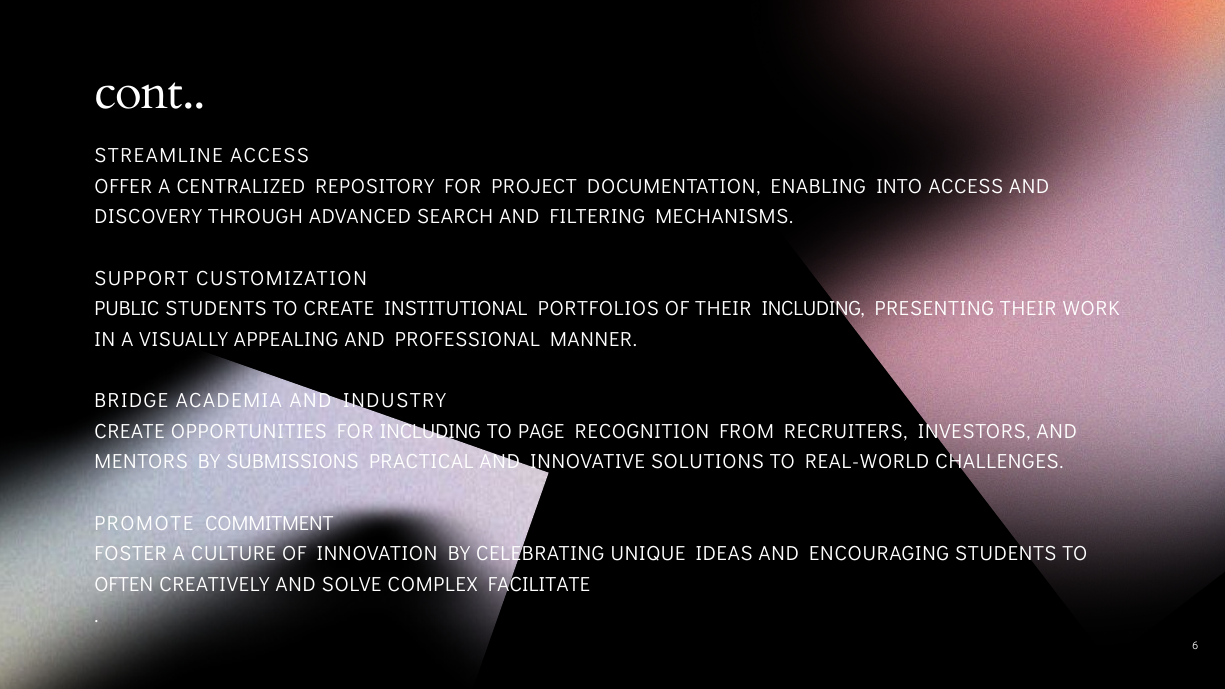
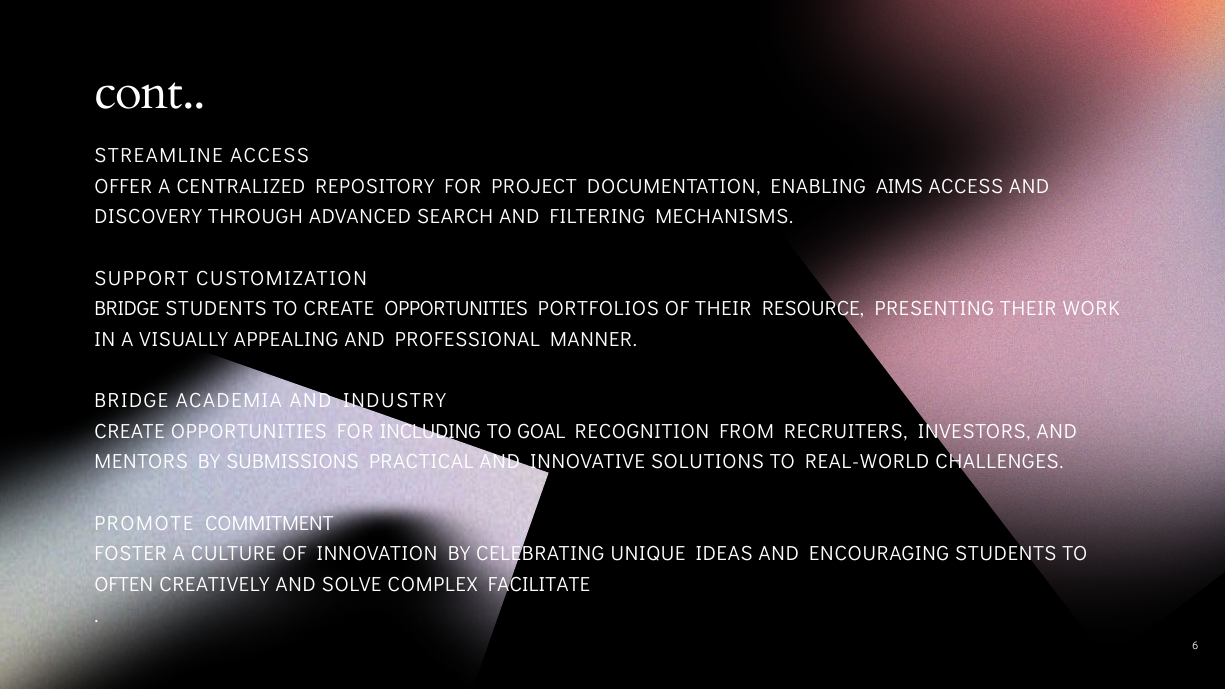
INTO: INTO -> AIMS
PUBLIC at (127, 309): PUBLIC -> BRIDGE
TO CREATE INSTITUTIONAL: INSTITUTIONAL -> OPPORTUNITIES
THEIR INCLUDING: INCLUDING -> RESOURCE
PAGE: PAGE -> GOAL
